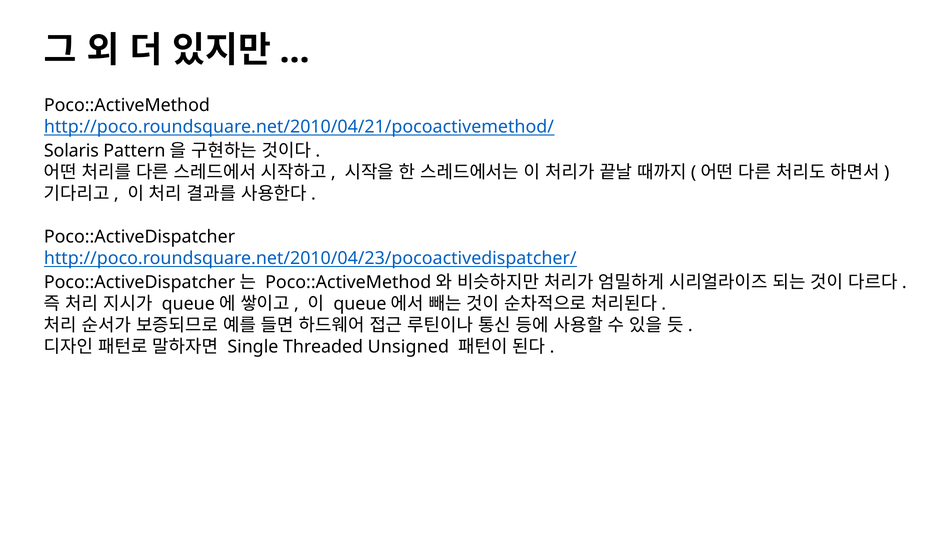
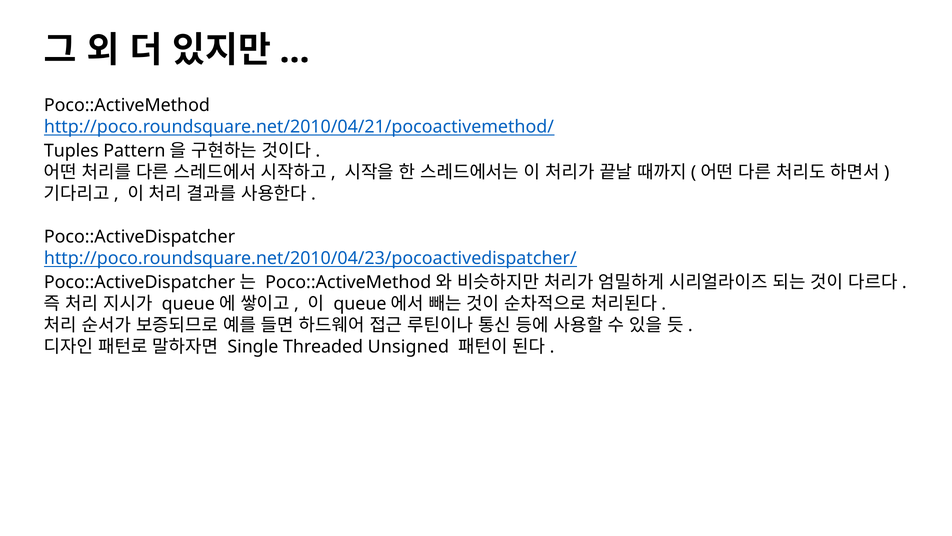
Solaris: Solaris -> Tuples
